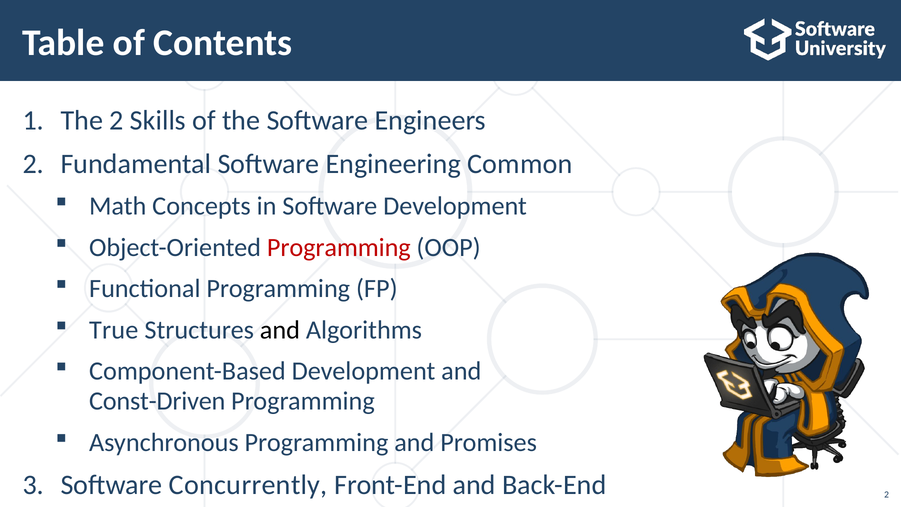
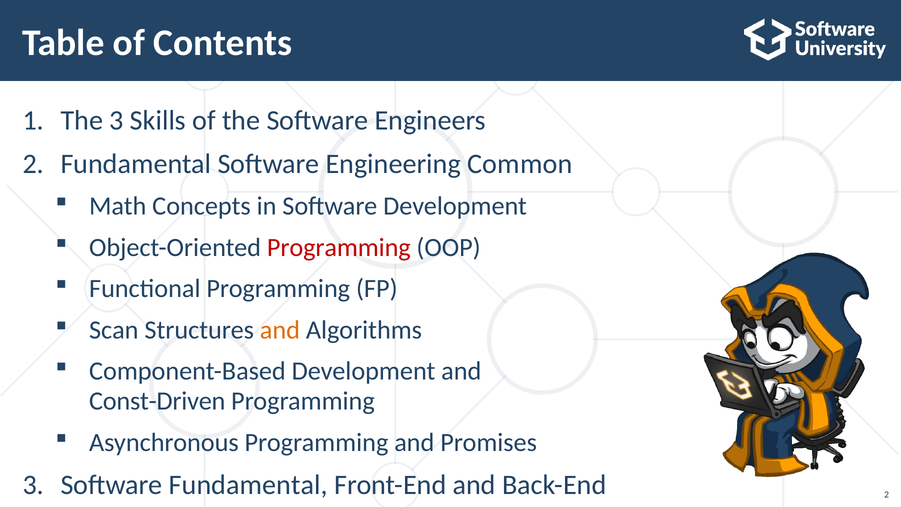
The 2: 2 -> 3
True: True -> Scan
and at (280, 330) colour: black -> orange
Software Concurrently: Concurrently -> Fundamental
